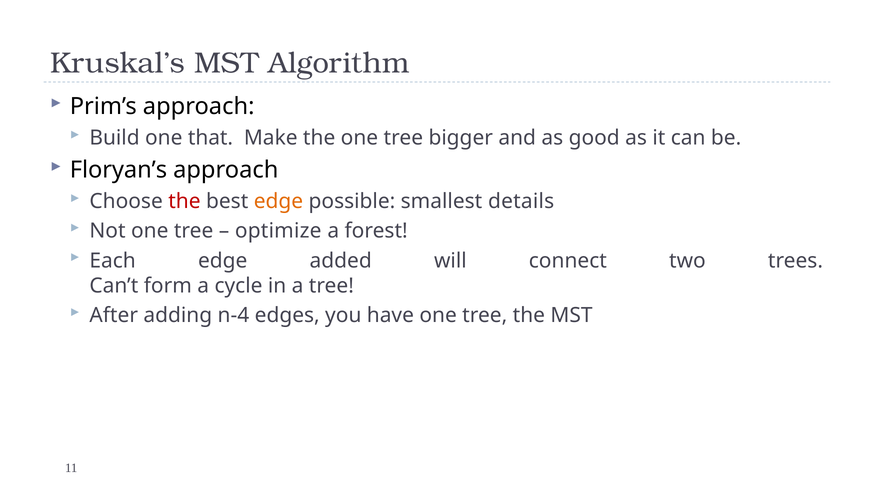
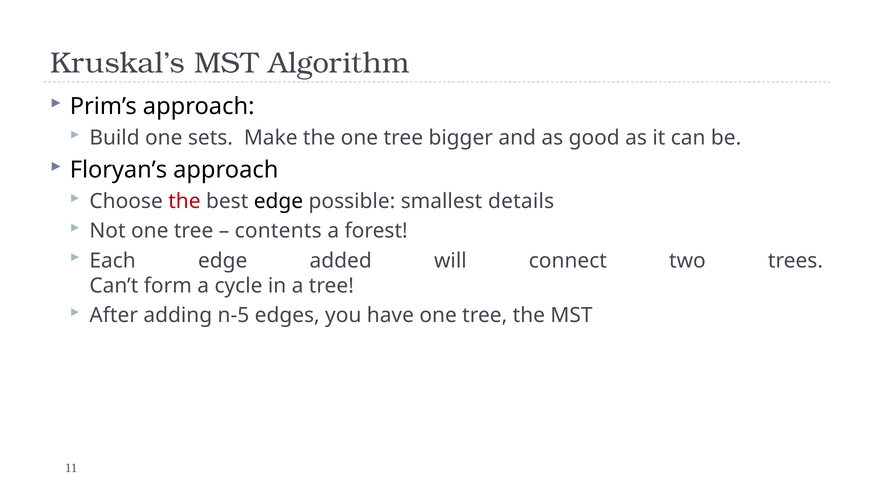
that: that -> sets
edge at (278, 201) colour: orange -> black
optimize: optimize -> contents
n-4: n-4 -> n-5
